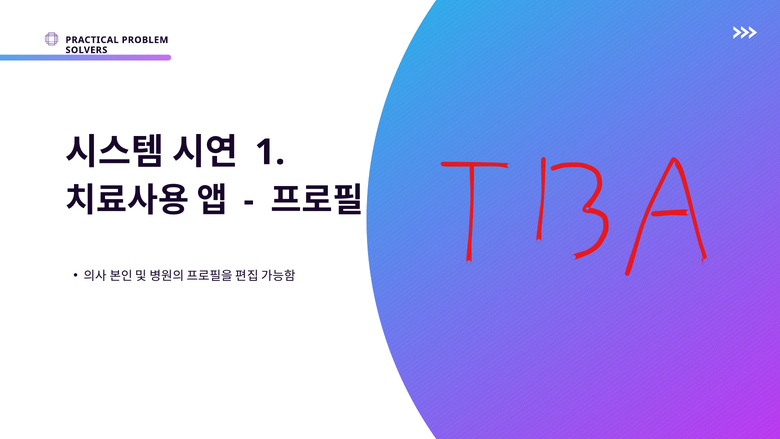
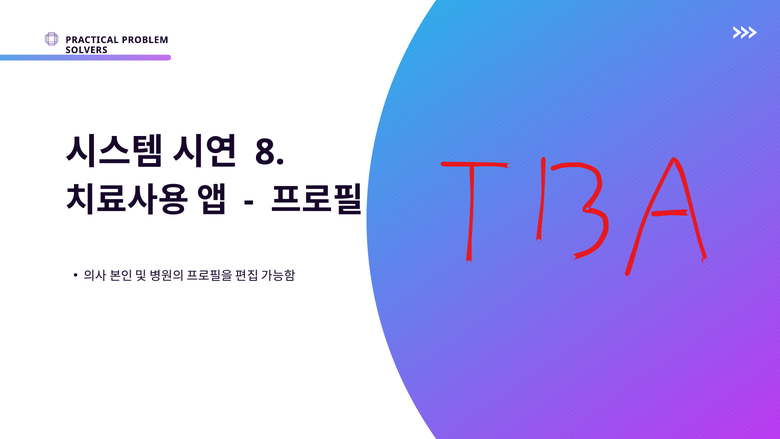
1: 1 -> 8
